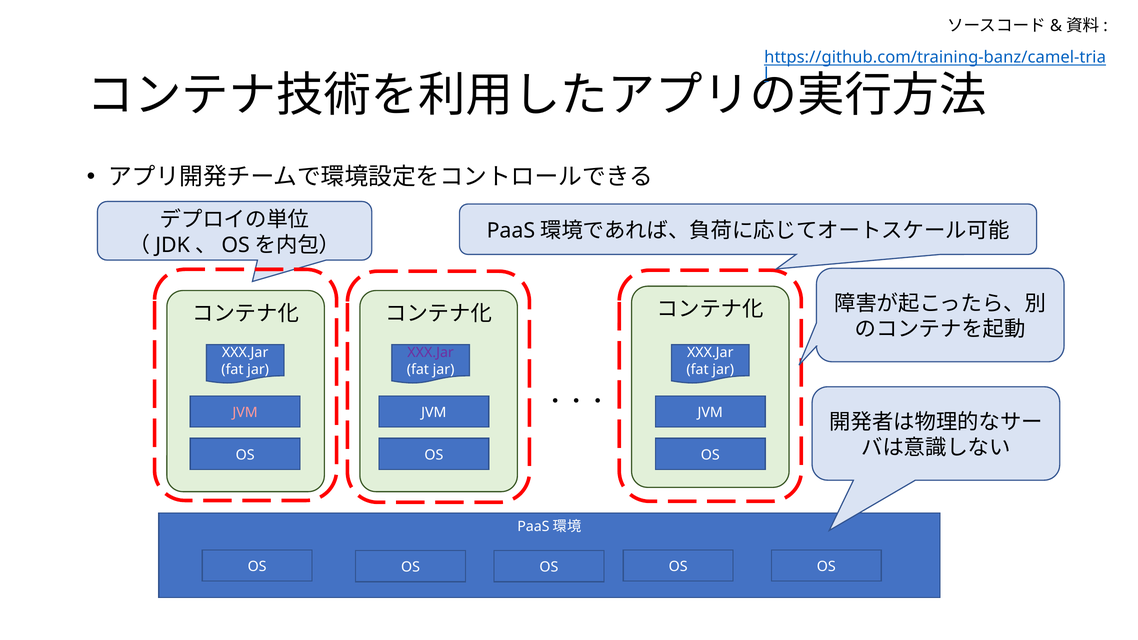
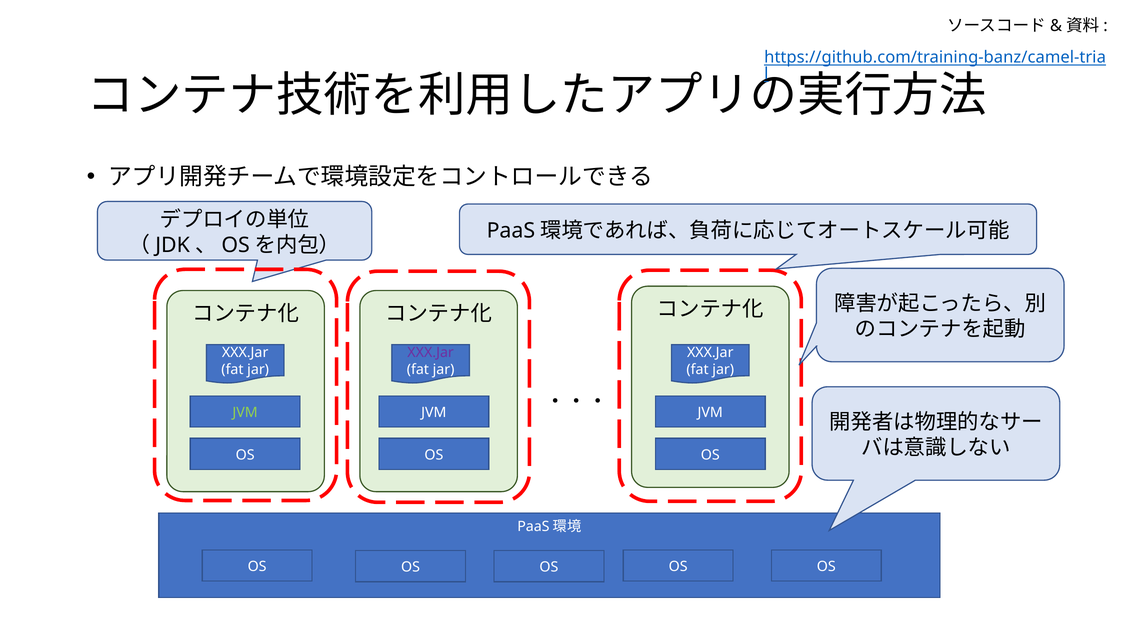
JVM at (245, 413) colour: pink -> light green
